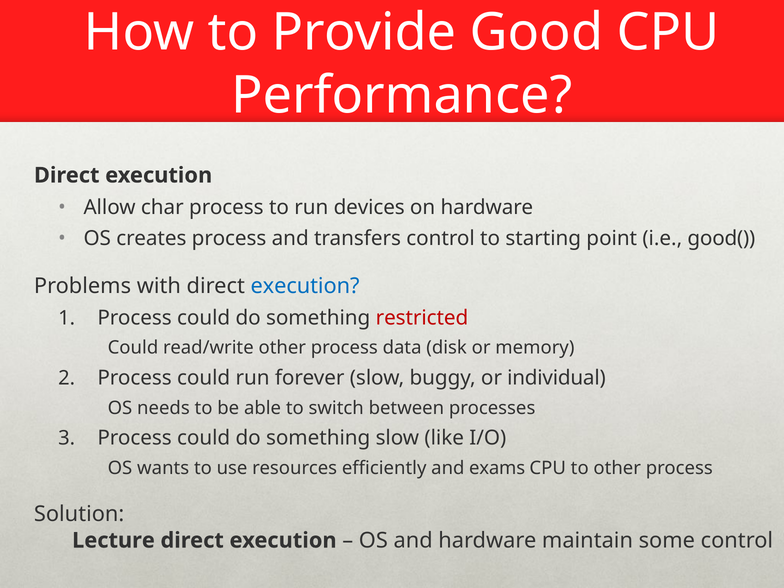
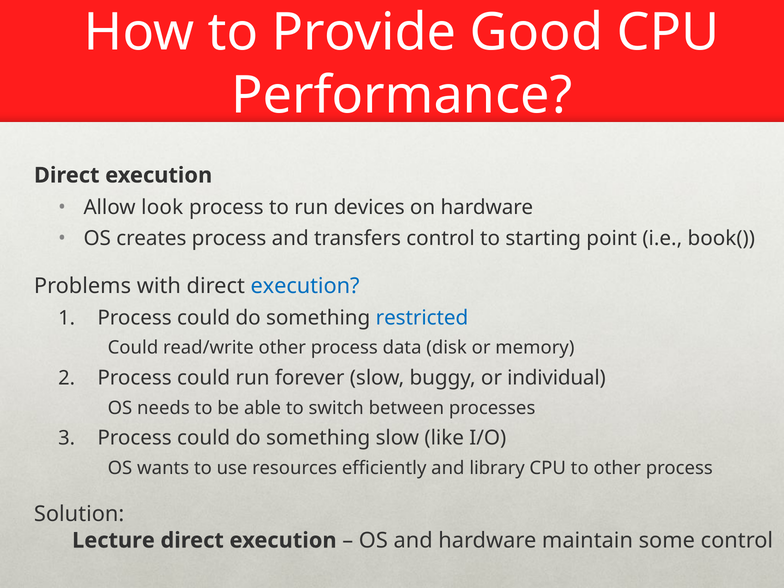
char: char -> look
good(: good( -> book(
restricted colour: red -> blue
exams: exams -> library
